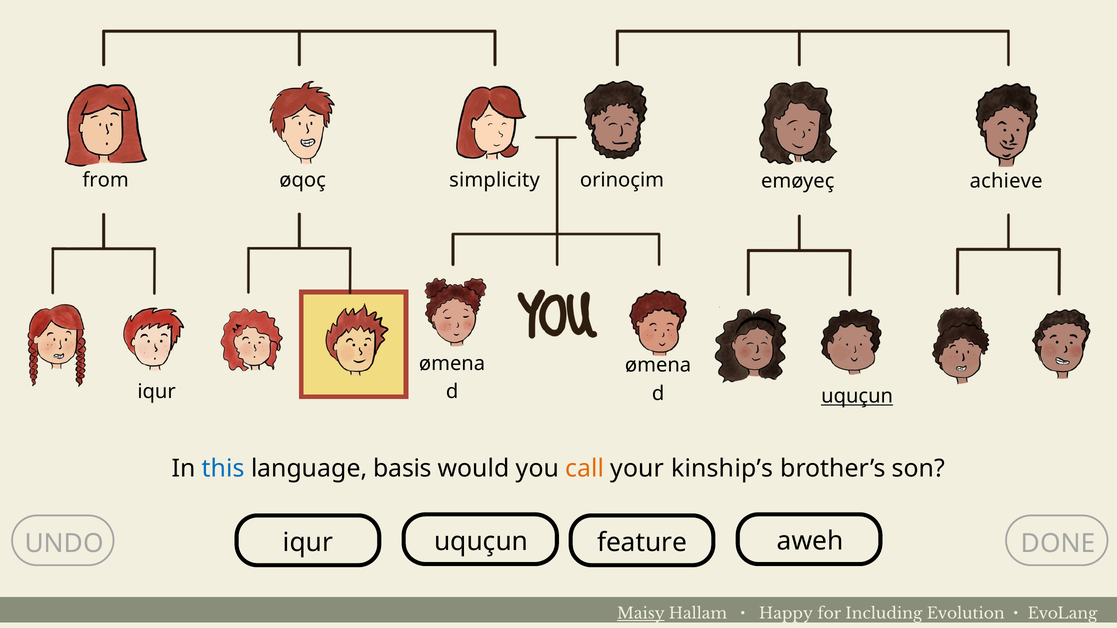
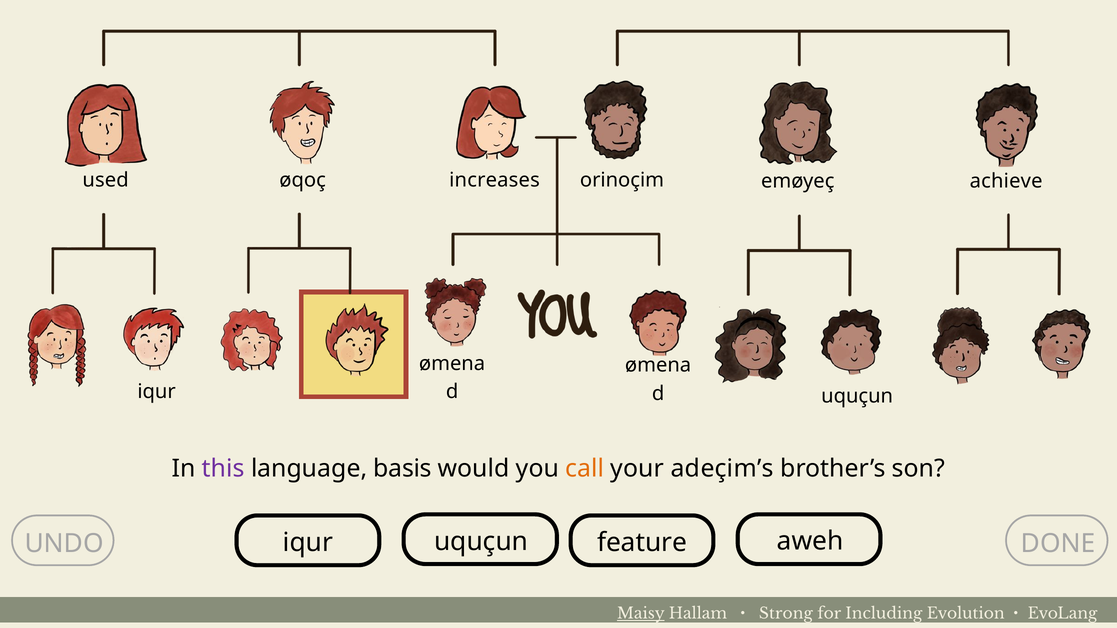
from: from -> used
simplicity: simplicity -> increases
uquçun at (857, 396) underline: present -> none
this colour: blue -> purple
kinship’s: kinship’s -> adeçim’s
Happy: Happy -> Strong
